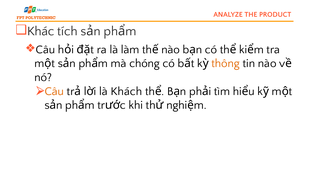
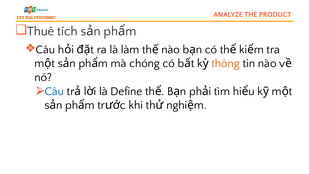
Khác: Khác -> Thuê
Câu at (54, 91) colour: orange -> blue
Khách: Khách -> Define
